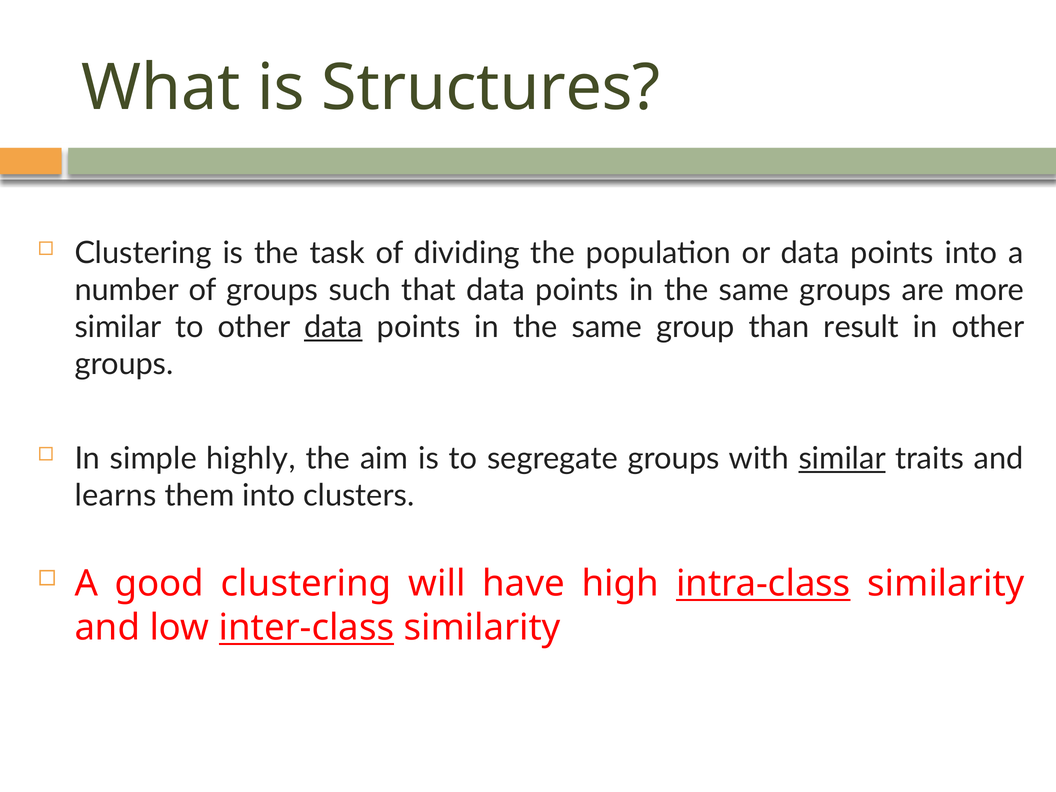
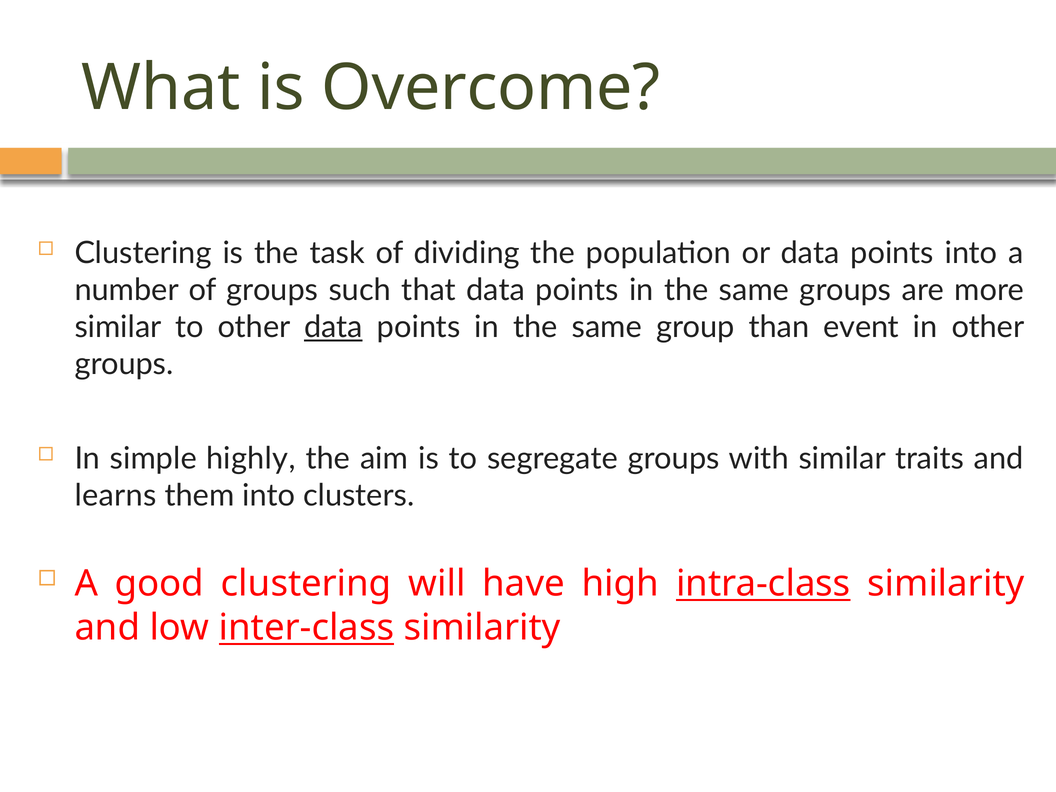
Structures: Structures -> Overcome
result: result -> event
similar at (842, 459) underline: present -> none
